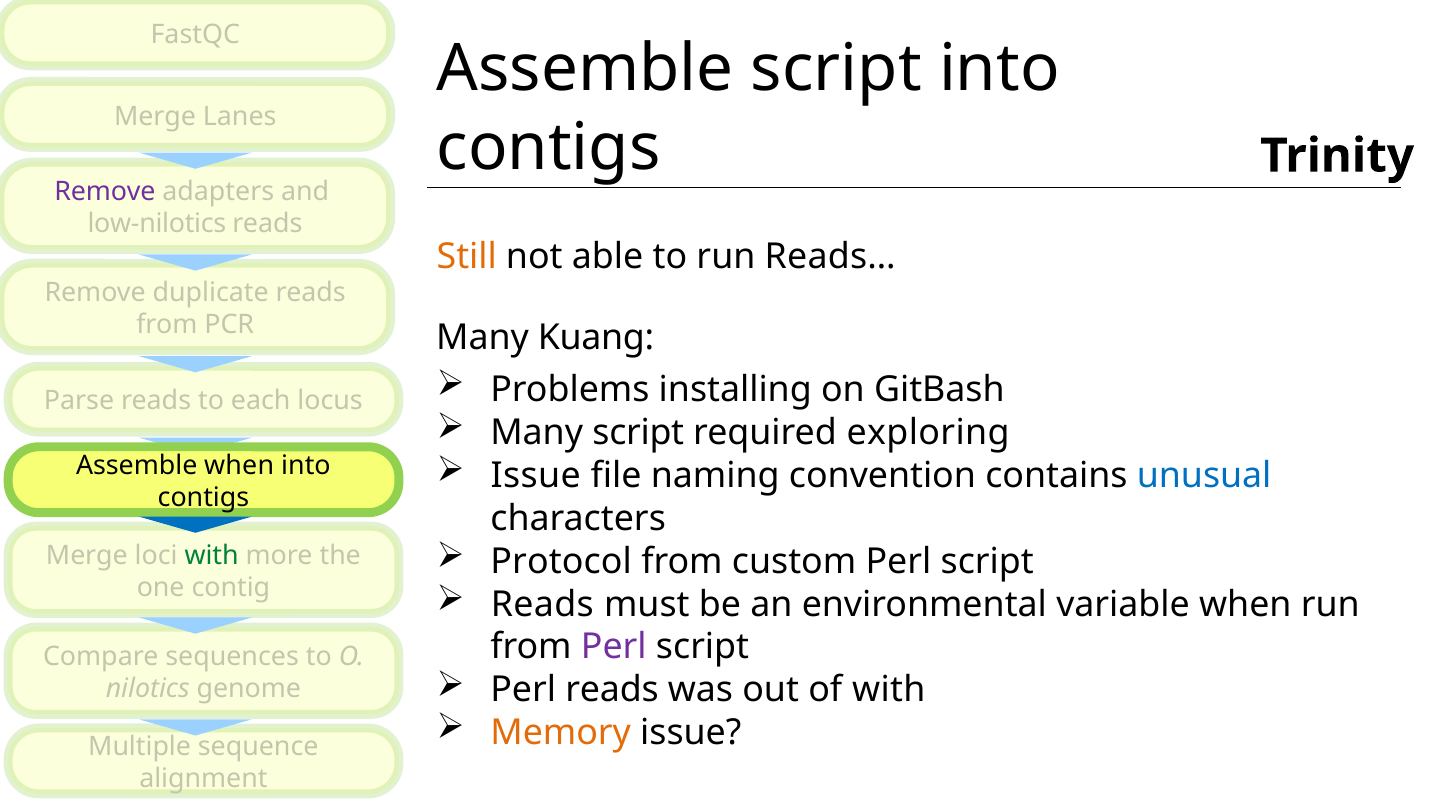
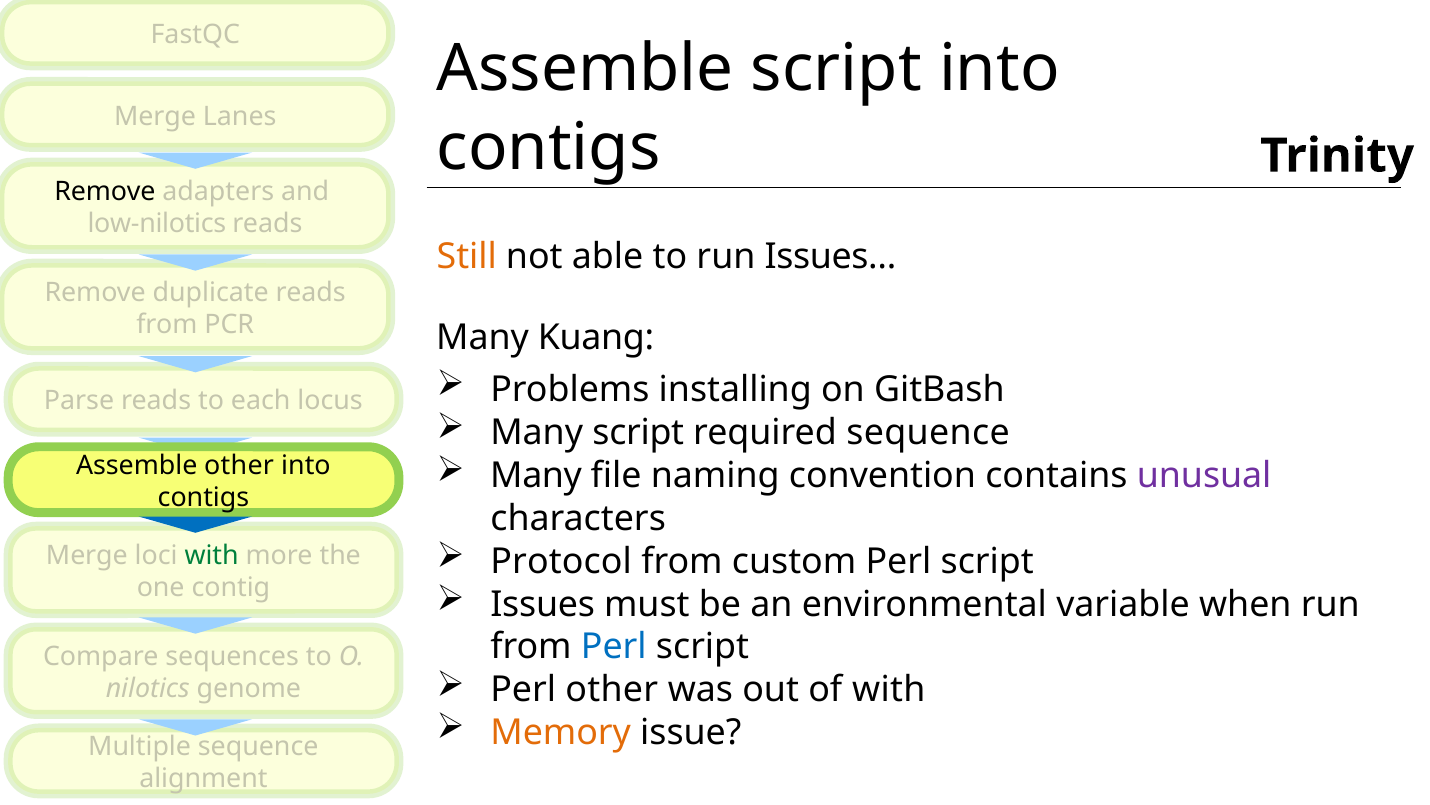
Remove at (105, 191) colour: purple -> black
Reads…: Reads… -> Issues…
required exploring: exploring -> sequence
Issue at (536, 475): Issue -> Many
unusual colour: blue -> purple
Assemble when: when -> other
Reads at (542, 604): Reads -> Issues
Perl at (614, 647) colour: purple -> blue
Perl reads: reads -> other
